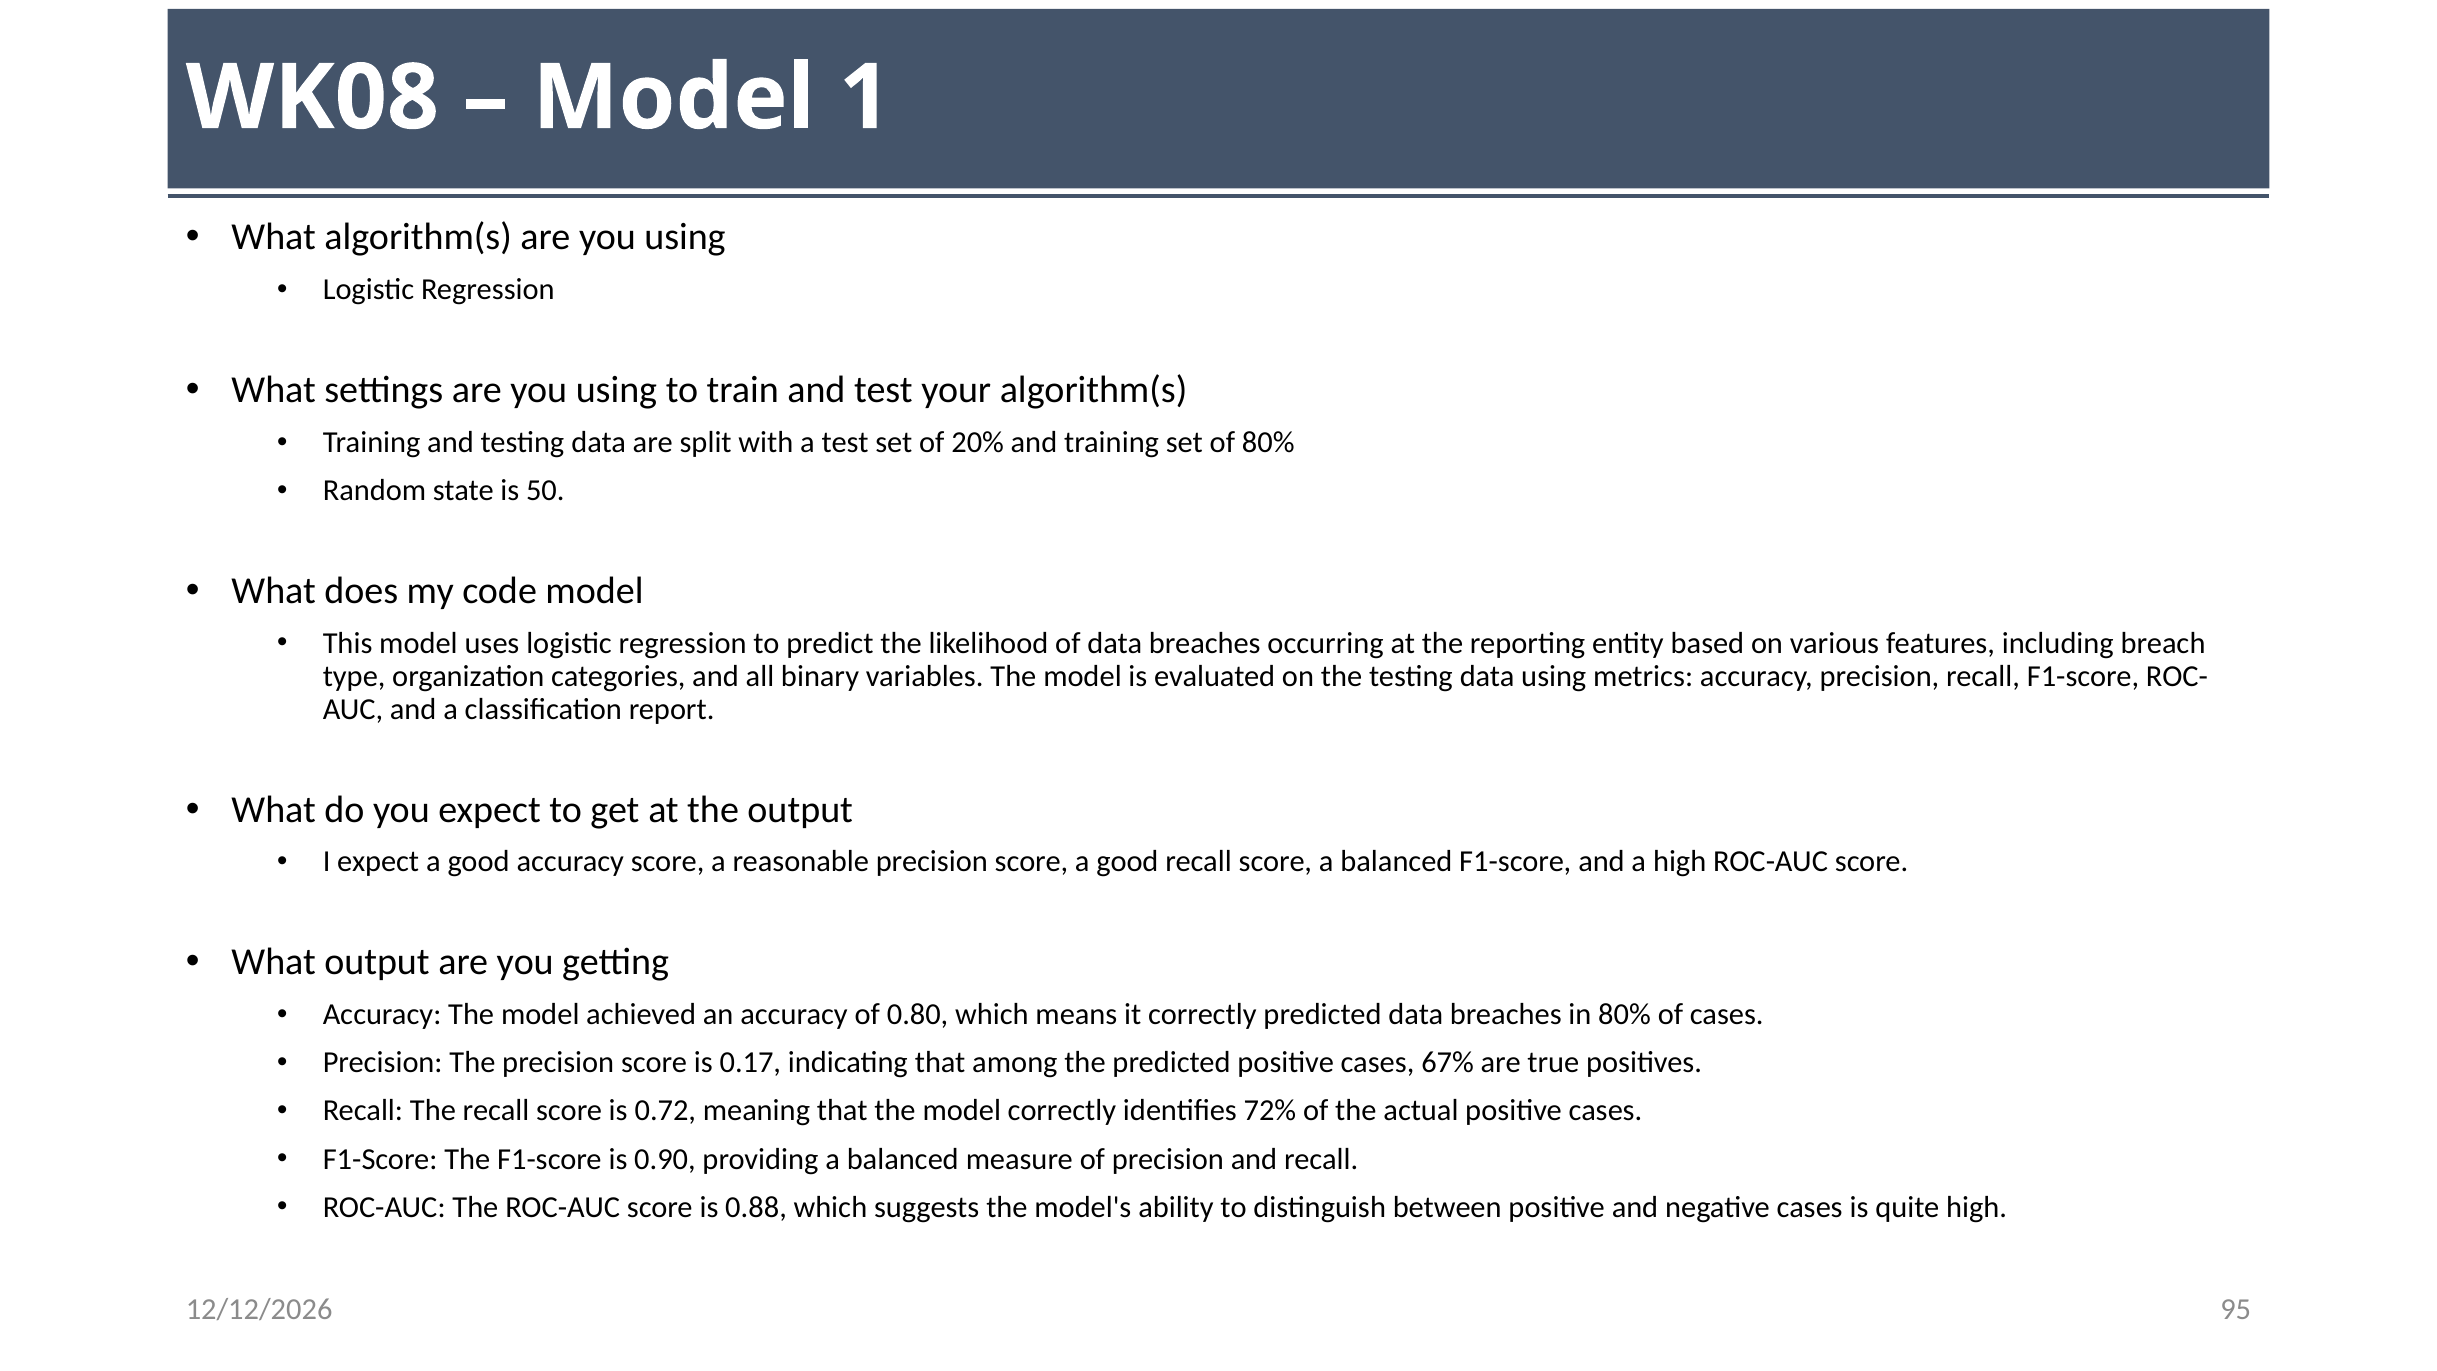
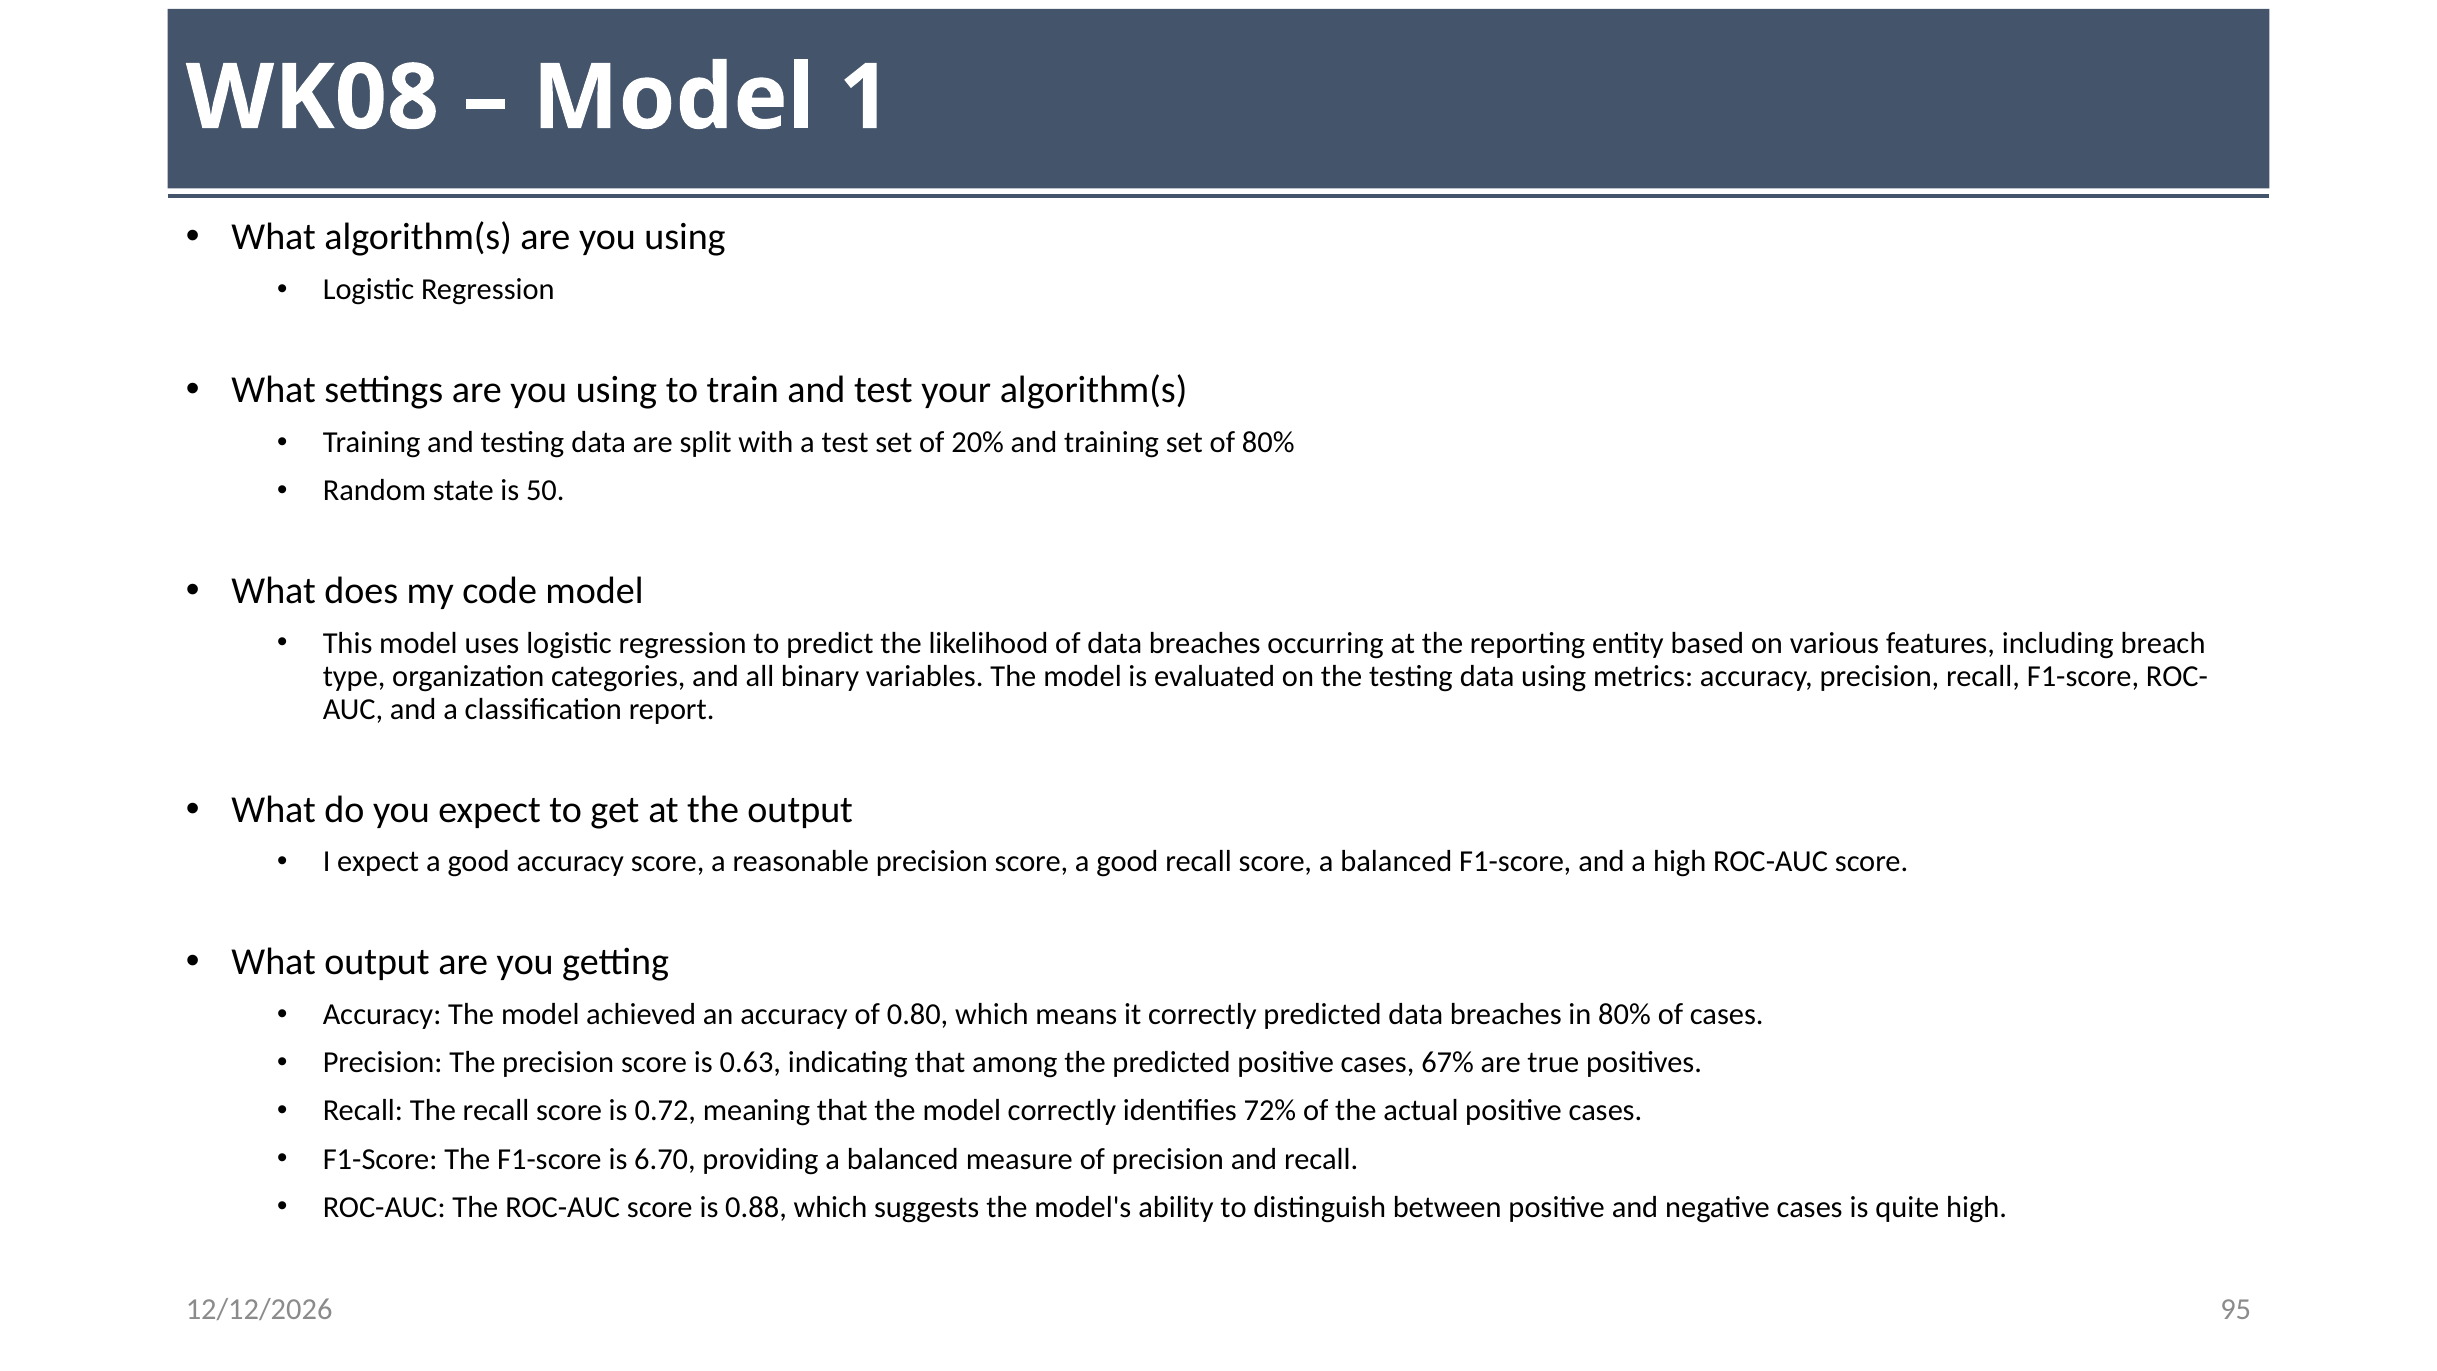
0.17: 0.17 -> 0.63
0.90: 0.90 -> 6.70
